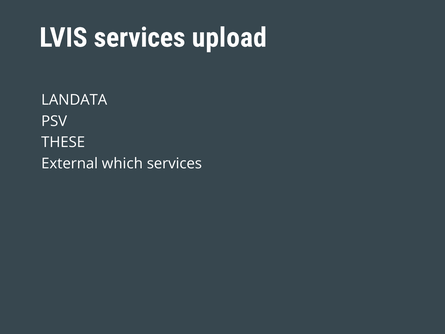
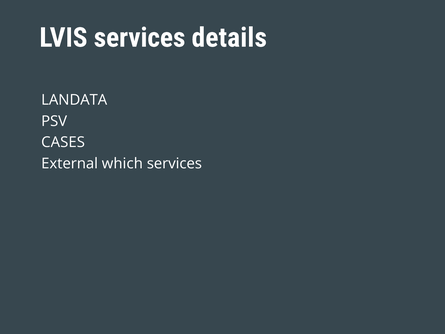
upload: upload -> details
THESE: THESE -> CASES
